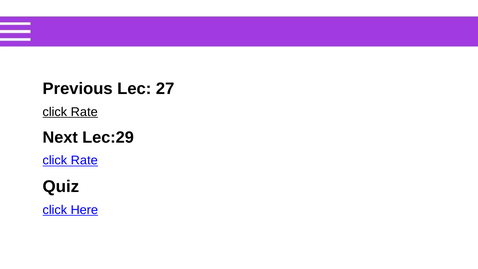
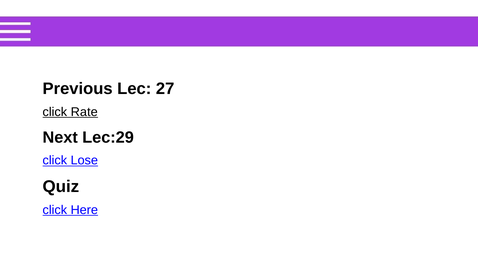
Rate at (84, 160): Rate -> Lose
